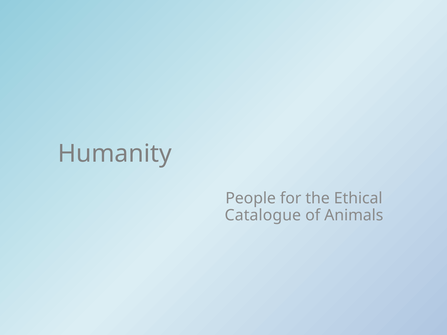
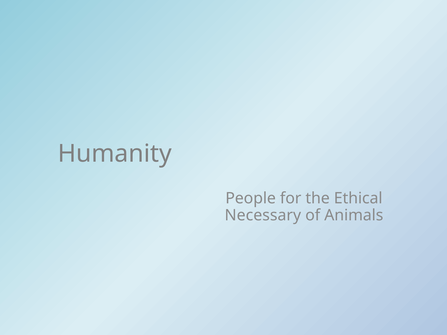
Catalogue: Catalogue -> Necessary
